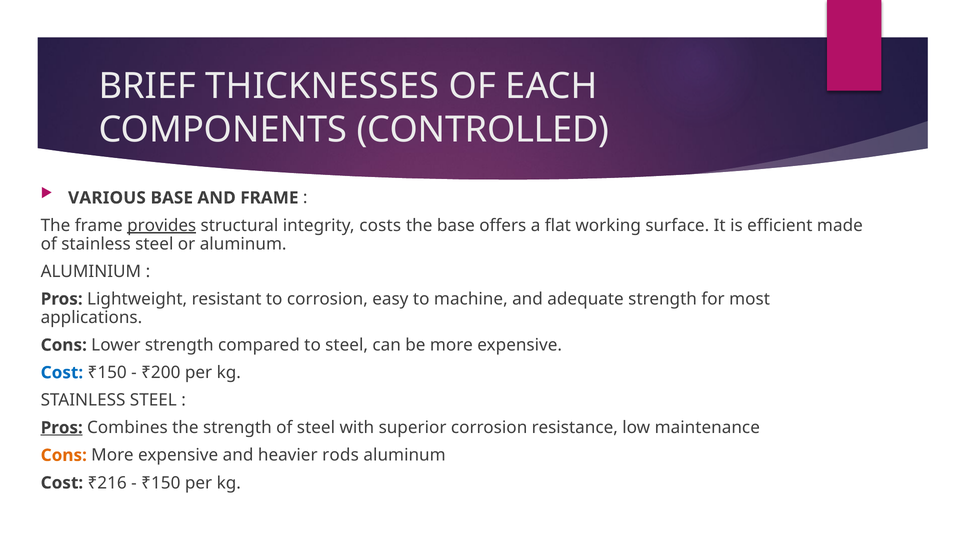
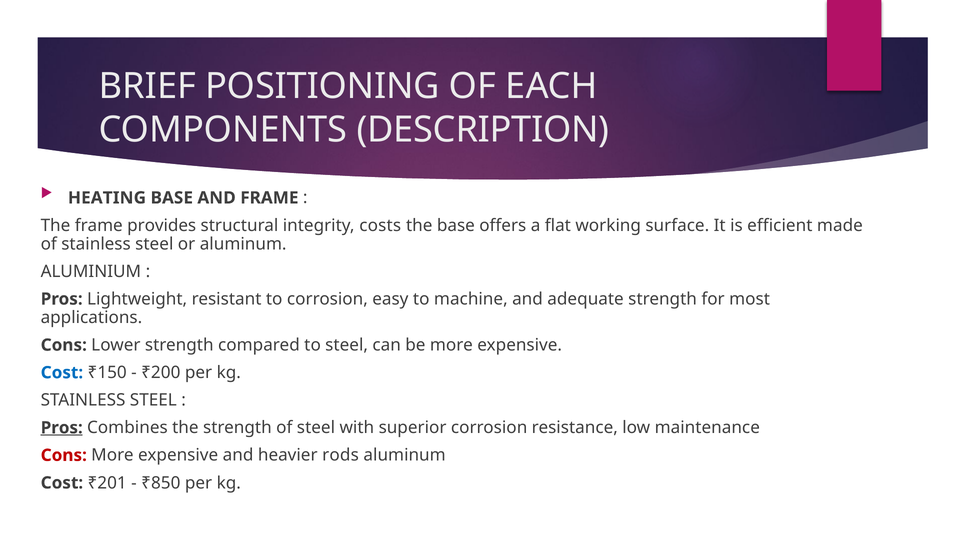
THICKNESSES: THICKNESSES -> POSITIONING
CONTROLLED: CONTROLLED -> DESCRIPTION
VARIOUS: VARIOUS -> HEATING
provides underline: present -> none
Cons at (64, 455) colour: orange -> red
₹216: ₹216 -> ₹201
₹150 at (161, 482): ₹150 -> ₹850
